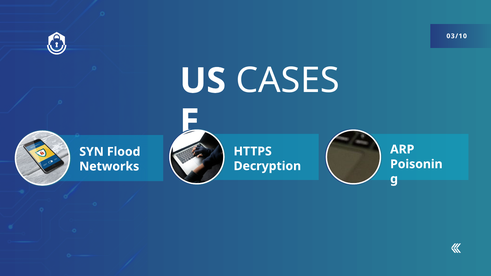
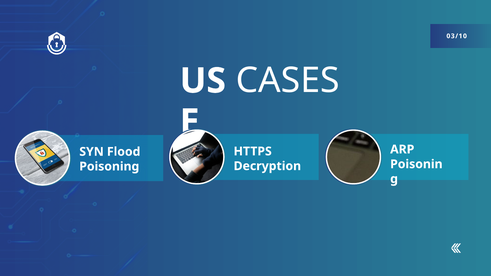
Networks: Networks -> Poisoning
